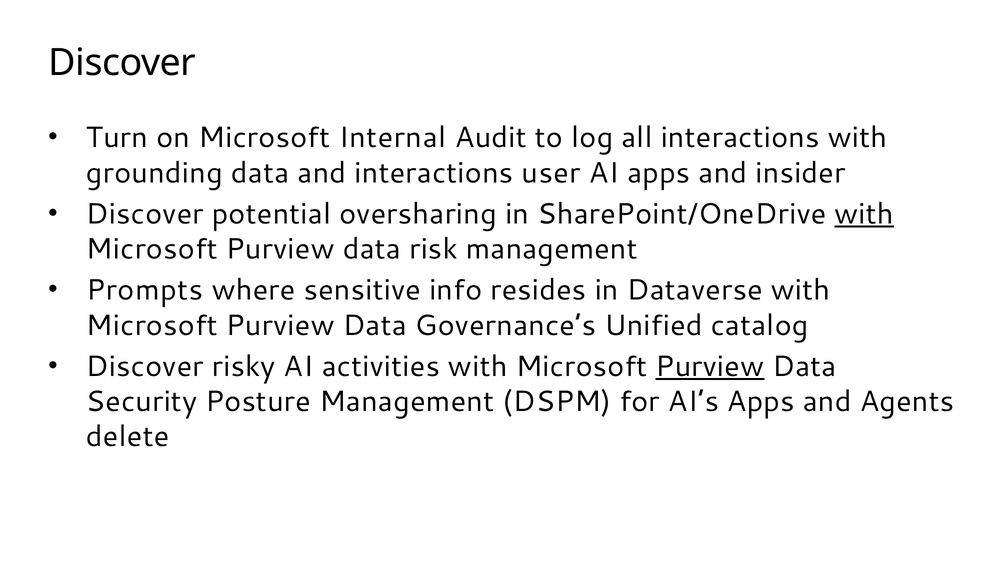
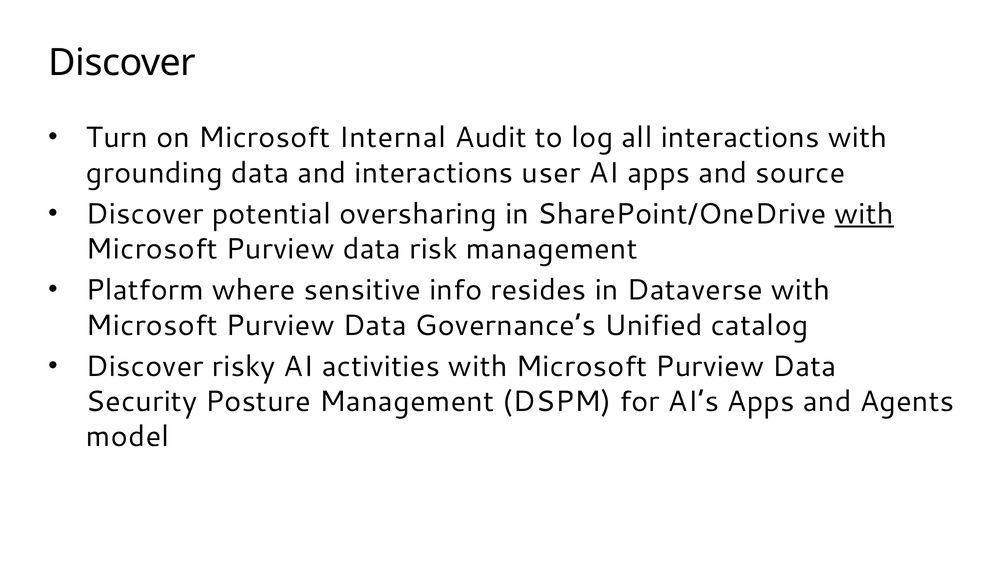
insider: insider -> source
Prompts: Prompts -> Platform
Purview at (710, 366) underline: present -> none
delete: delete -> model
